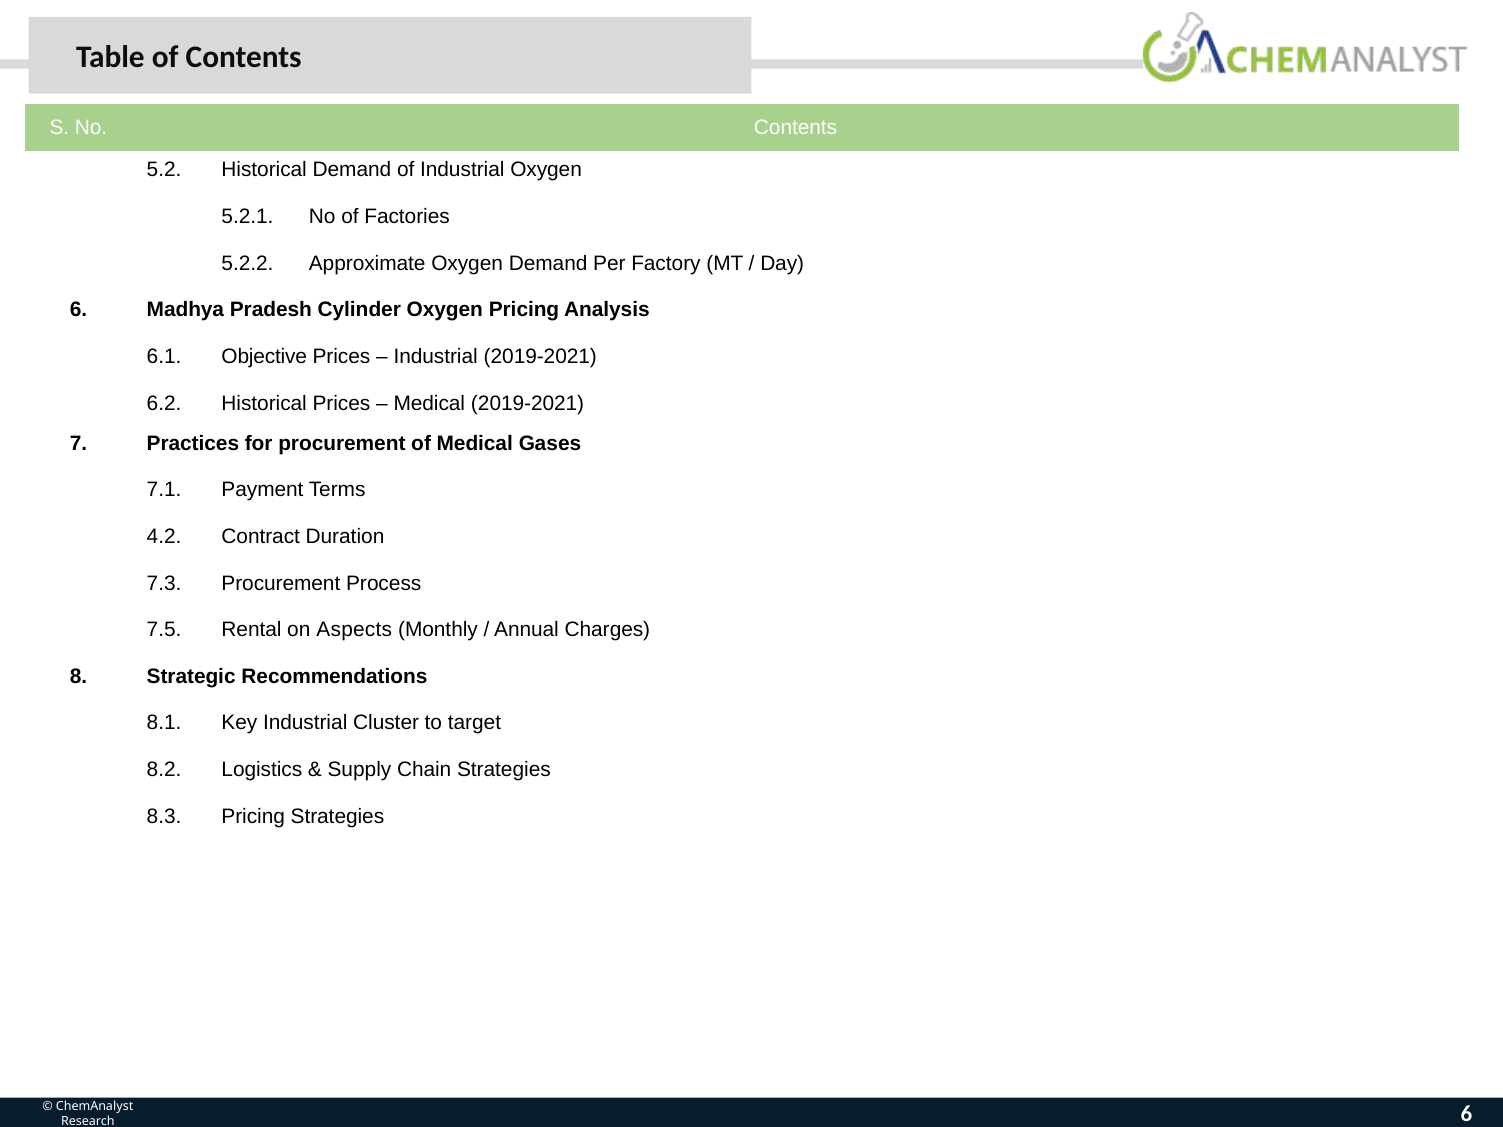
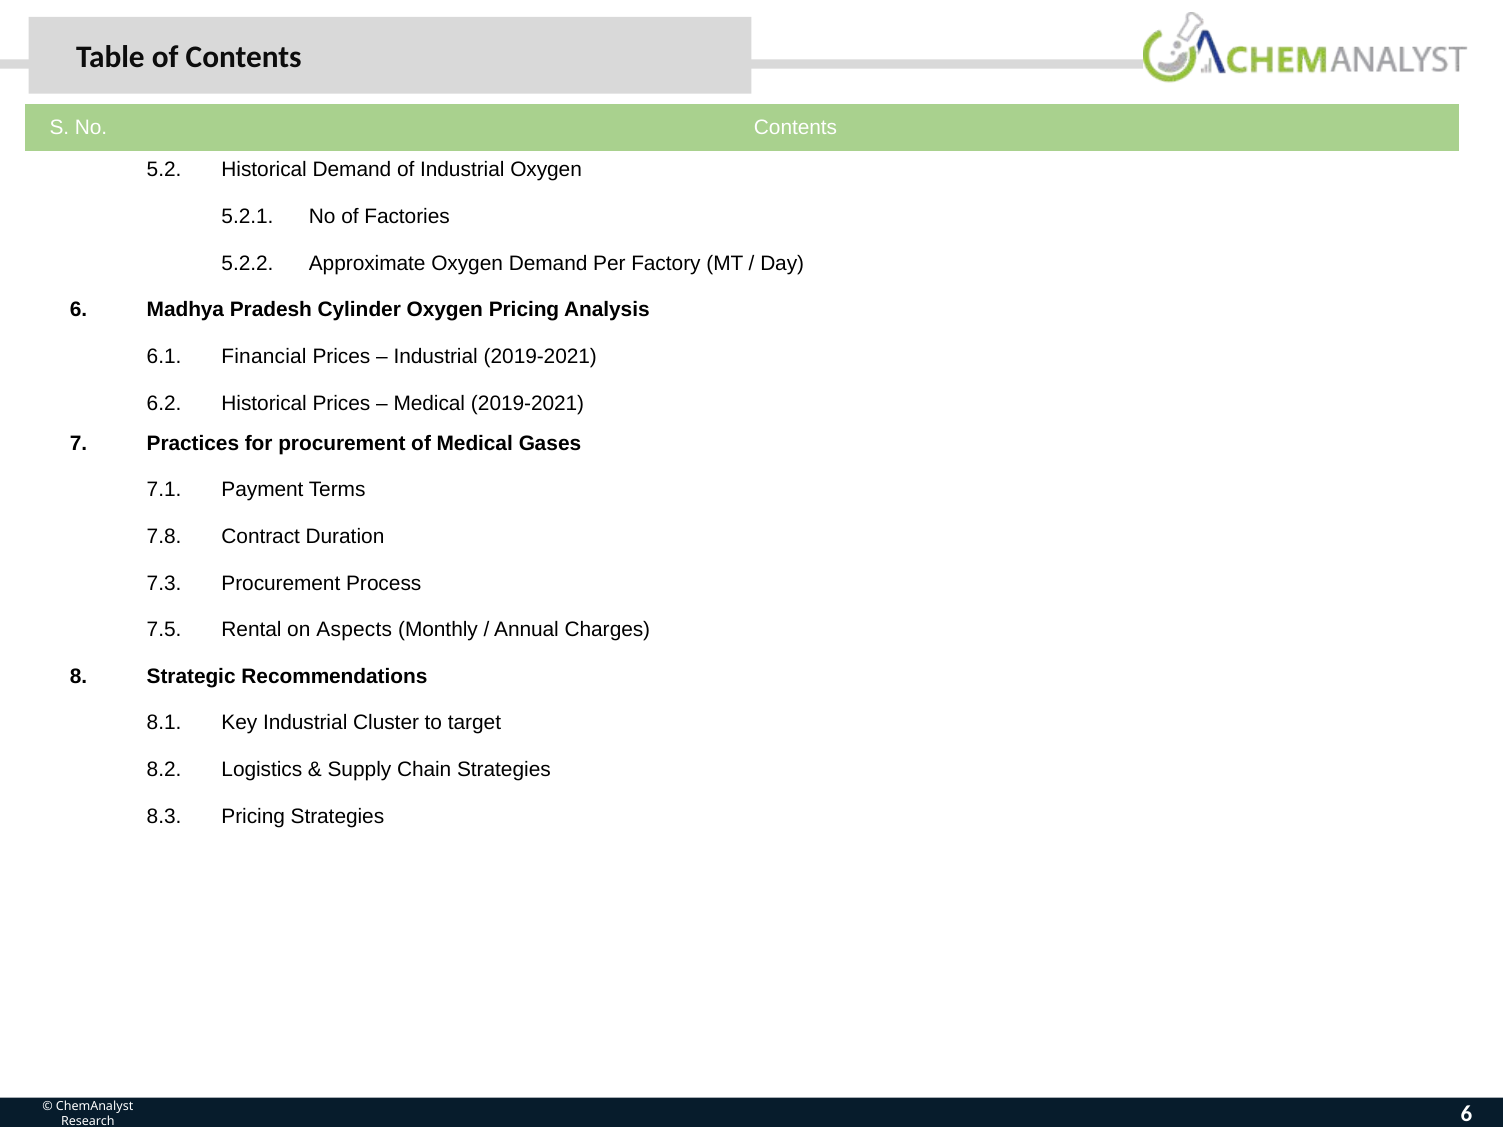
Objective: Objective -> Financial
4.2: 4.2 -> 7.8
